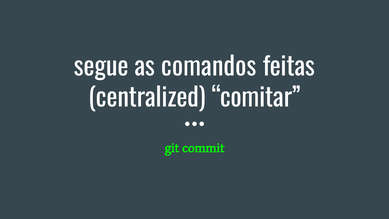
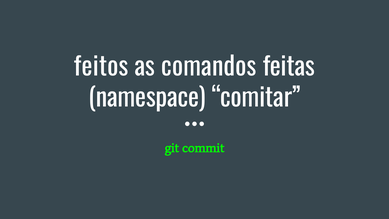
segue: segue -> feitos
centralized: centralized -> namespace
